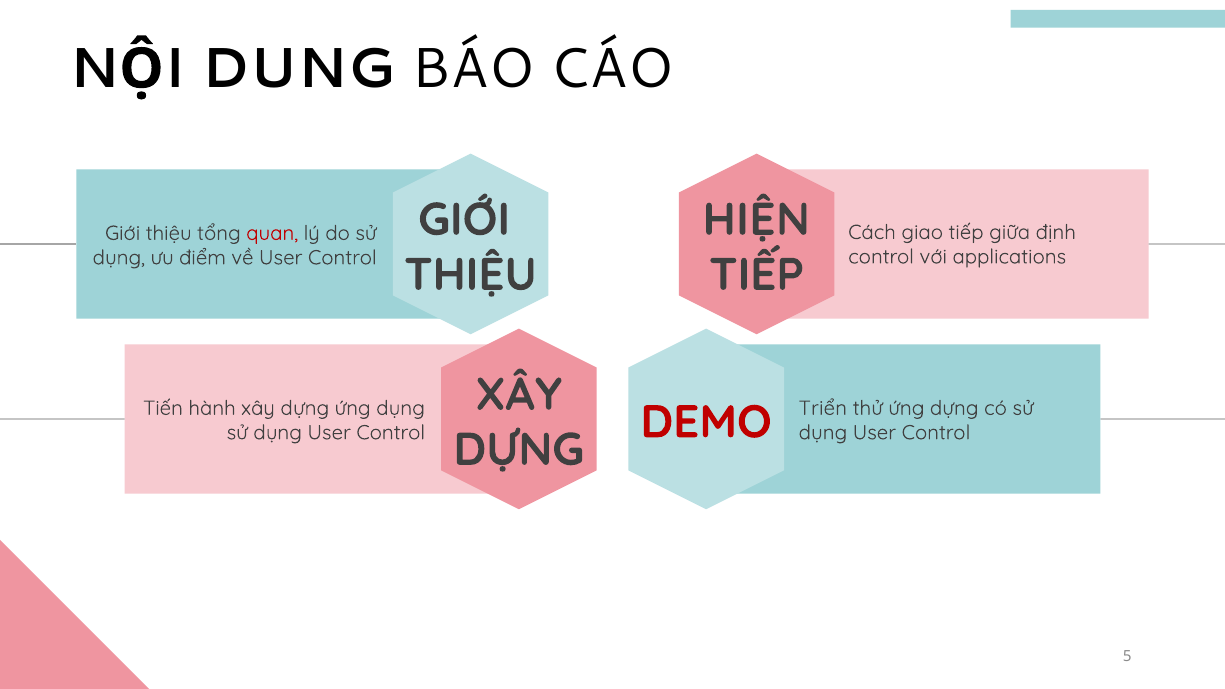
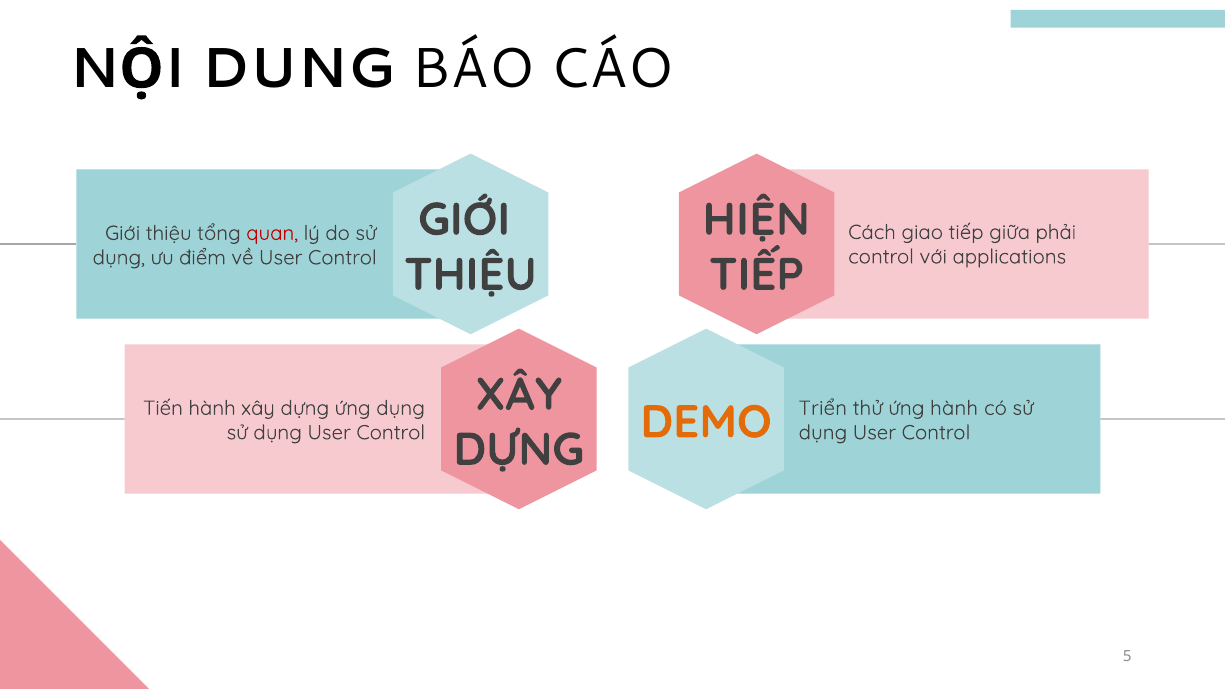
định: định -> phải
ứng dựng: dựng -> hành
DEMO colour: red -> orange
